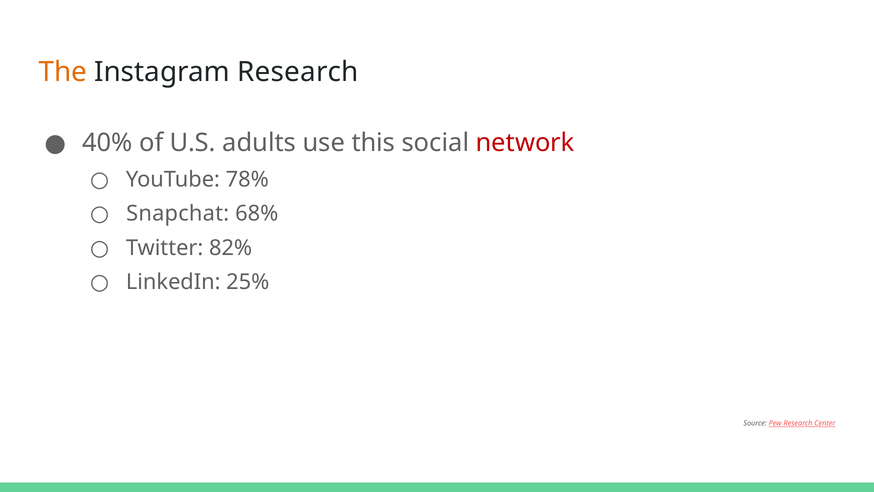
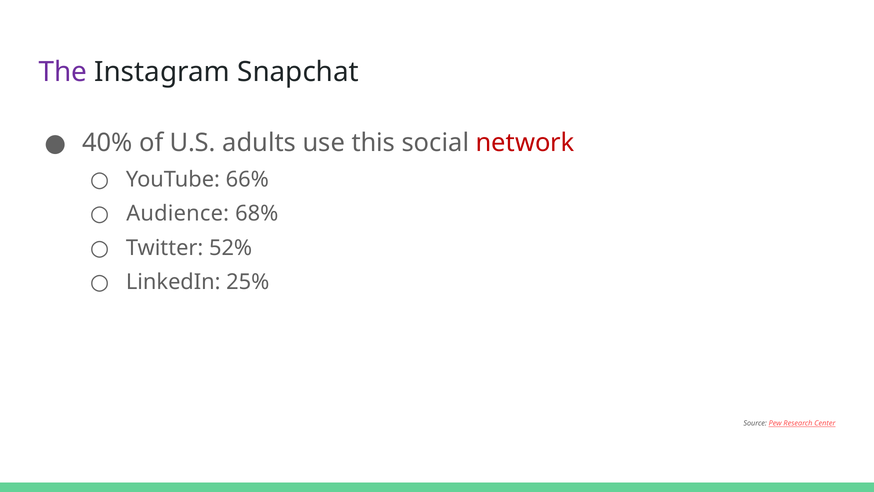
The colour: orange -> purple
Instagram Research: Research -> Snapchat
78%: 78% -> 66%
Snapchat: Snapchat -> Audience
82%: 82% -> 52%
